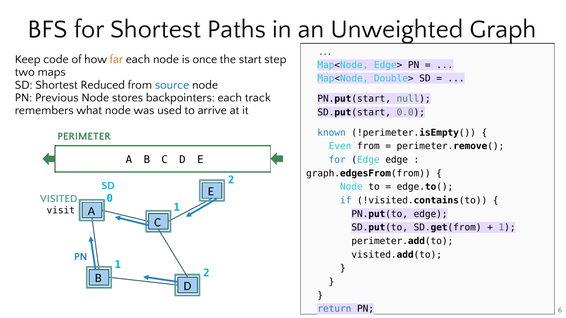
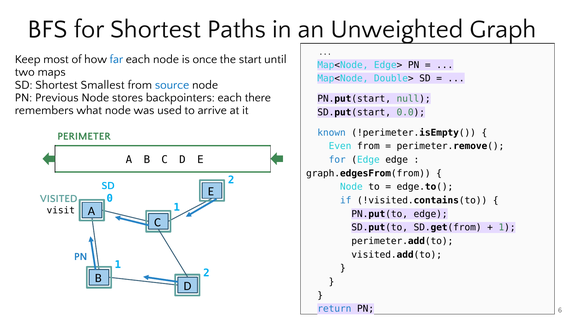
code: code -> most
far colour: orange -> blue
step: step -> until
Reduced: Reduced -> Smallest
track: track -> there
